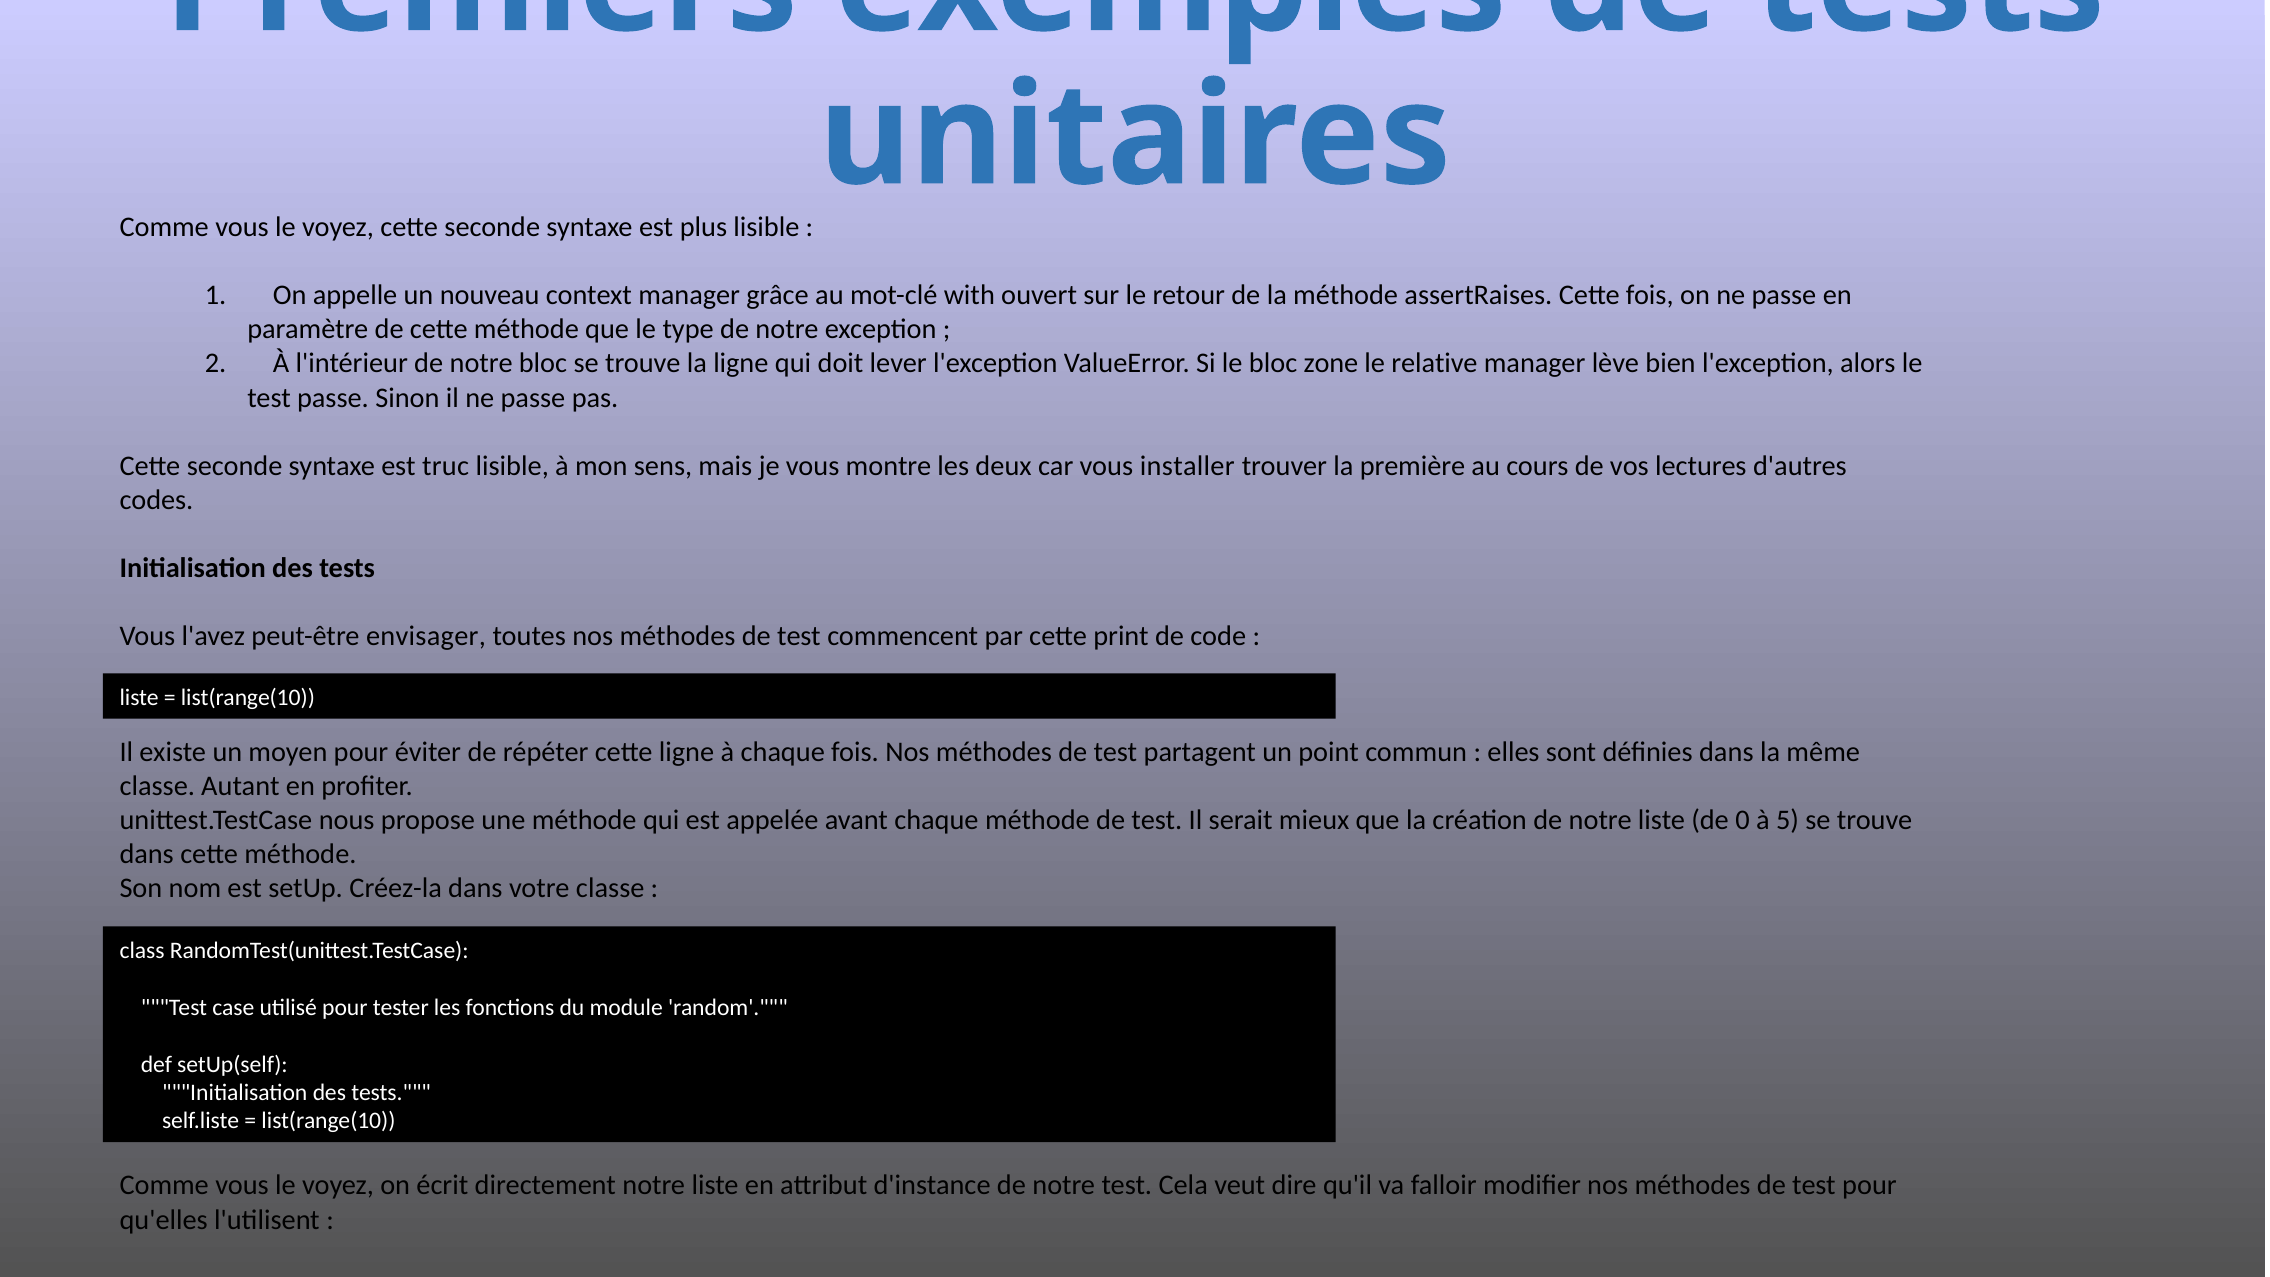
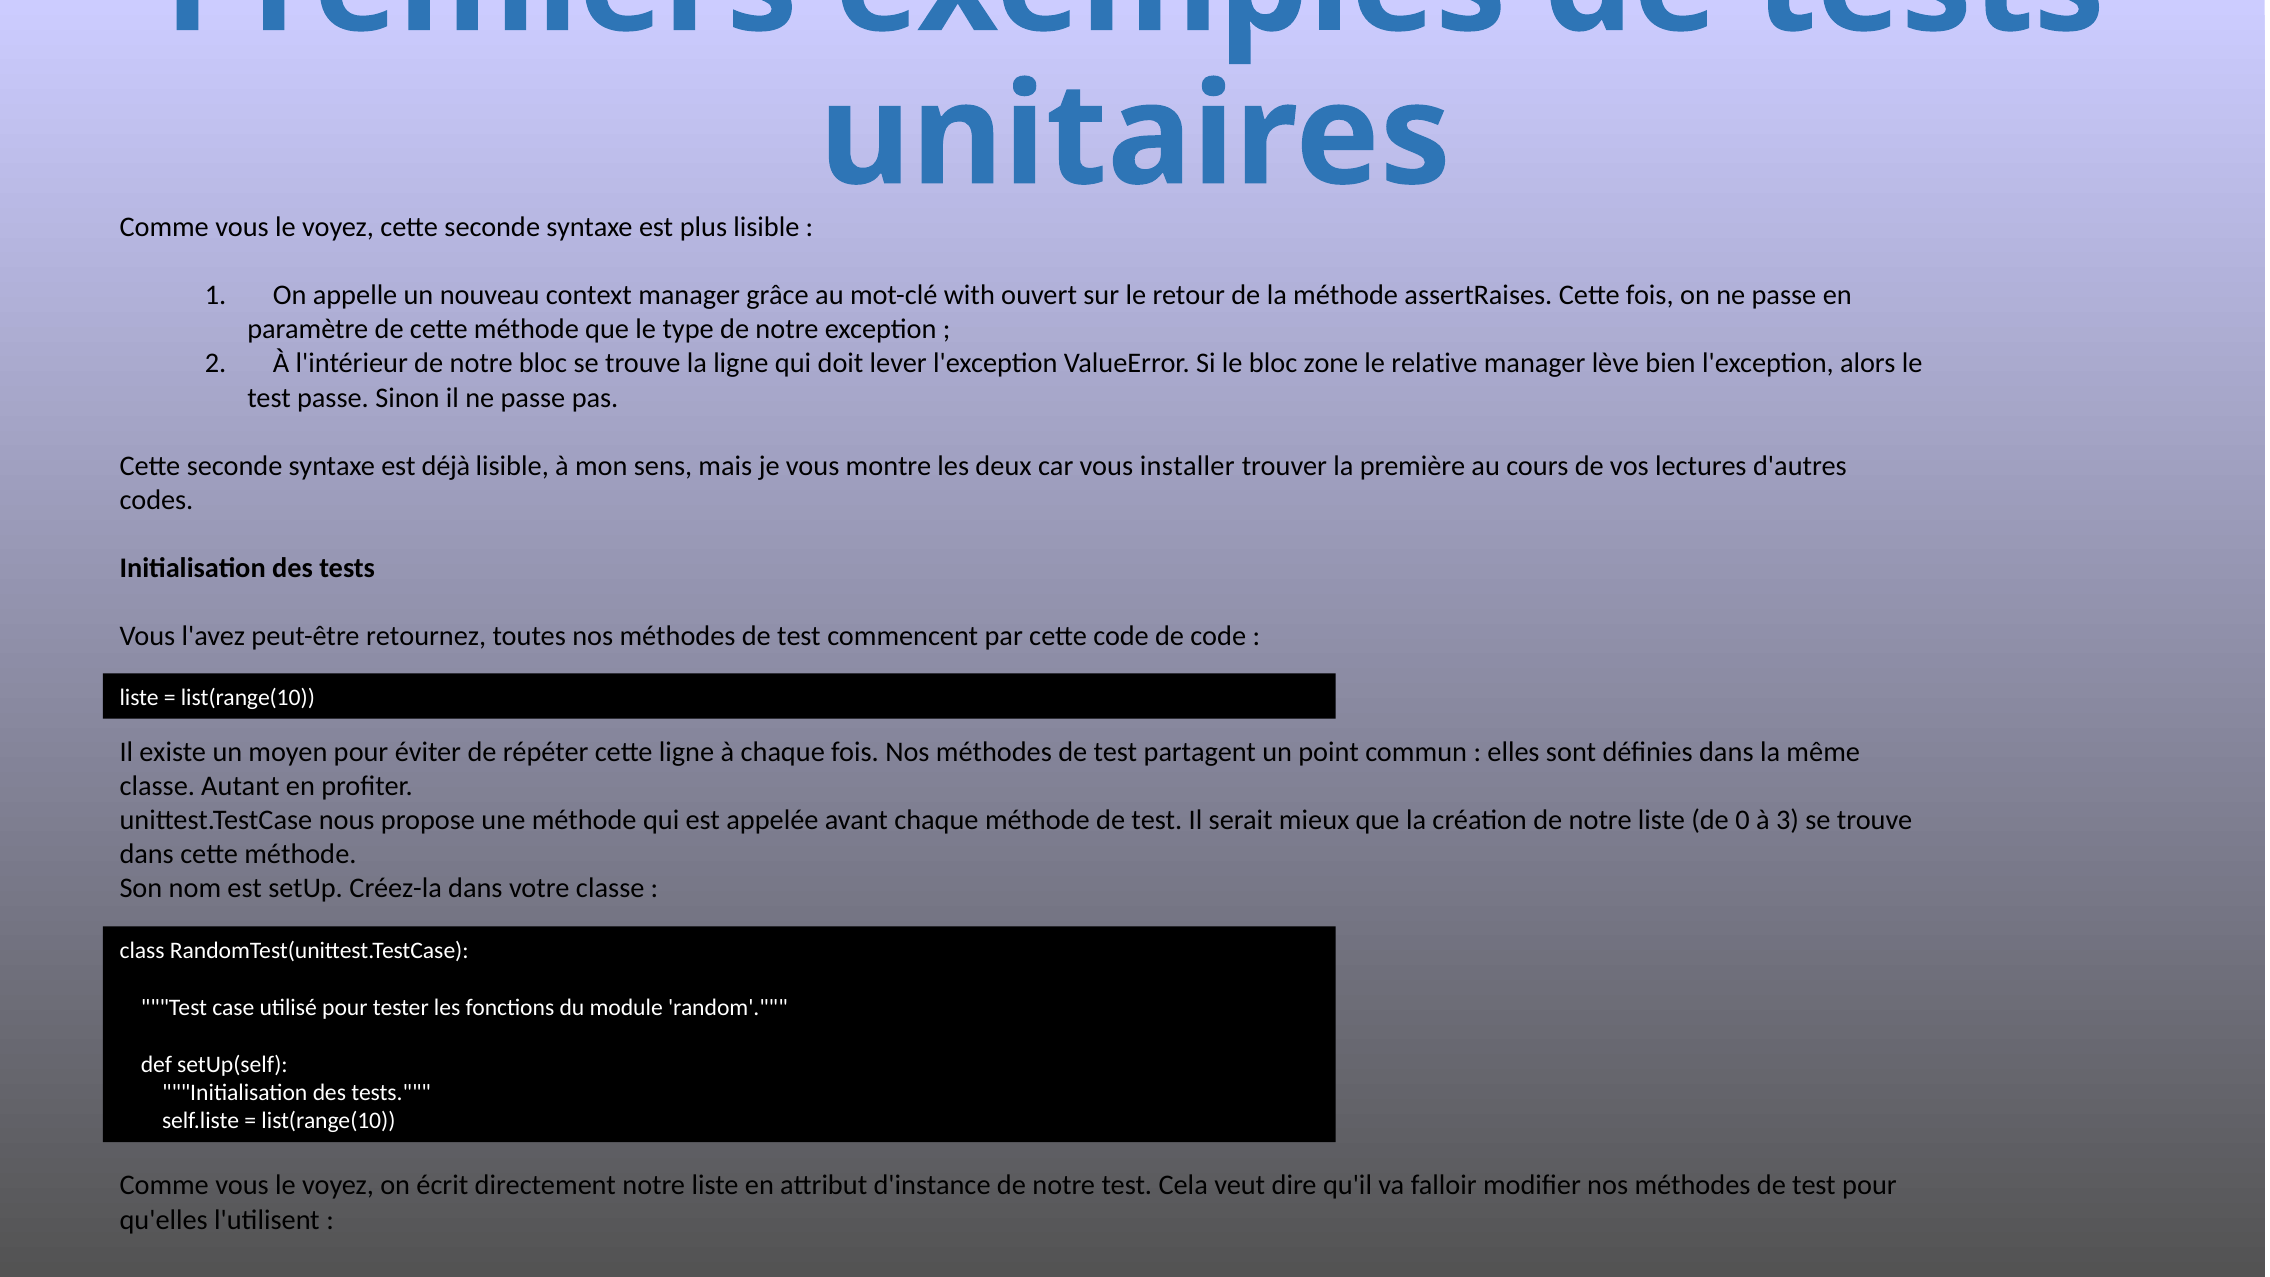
truc: truc -> déjà
envisager: envisager -> retournez
cette print: print -> code
5: 5 -> 3
